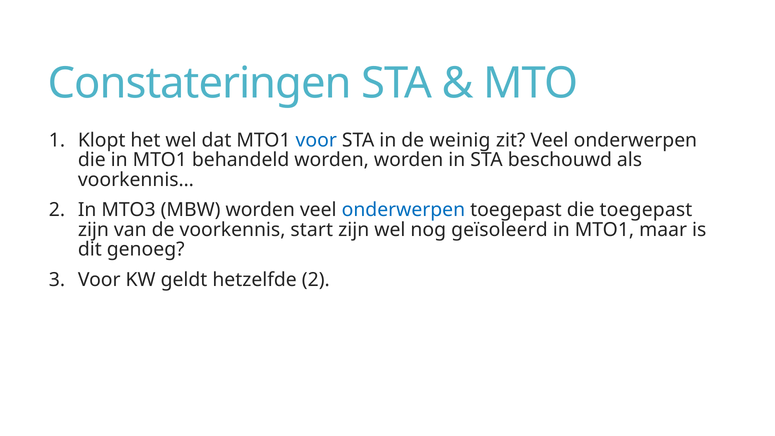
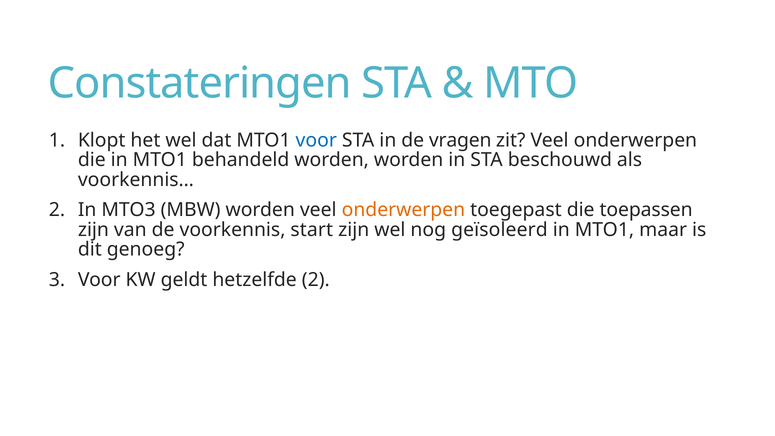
weinig: weinig -> vragen
onderwerpen at (403, 210) colour: blue -> orange
die toegepast: toegepast -> toepassen
